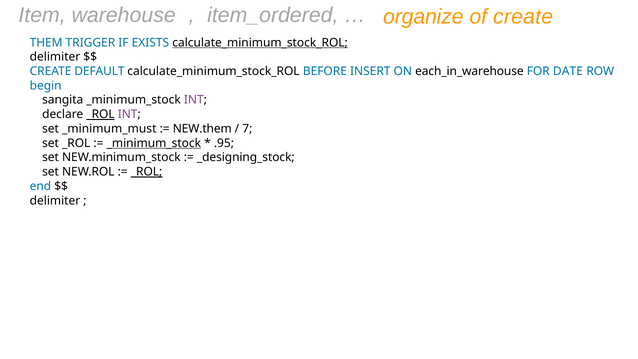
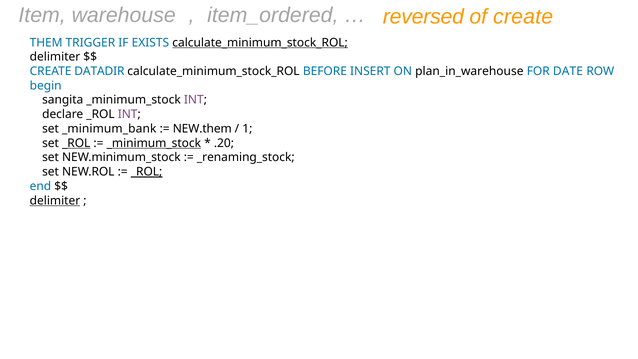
organize: organize -> reversed
DEFAULT: DEFAULT -> DATADIR
each_in_warehouse: each_in_warehouse -> plan_in_warehouse
_ROL at (101, 114) underline: present -> none
_minimum_must: _minimum_must -> _minimum_bank
7: 7 -> 1
_ROL at (76, 143) underline: none -> present
.95: .95 -> .20
_designing_stock: _designing_stock -> _renaming_stock
delimiter at (55, 200) underline: none -> present
